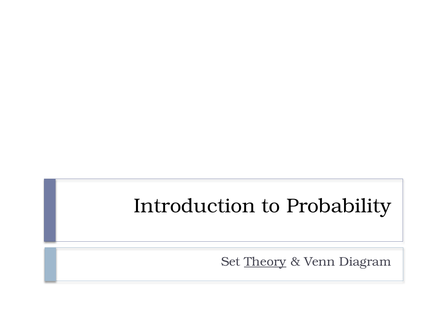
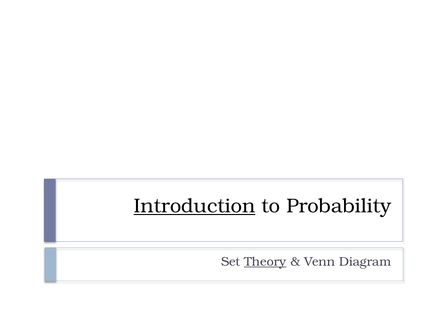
Introduction underline: none -> present
